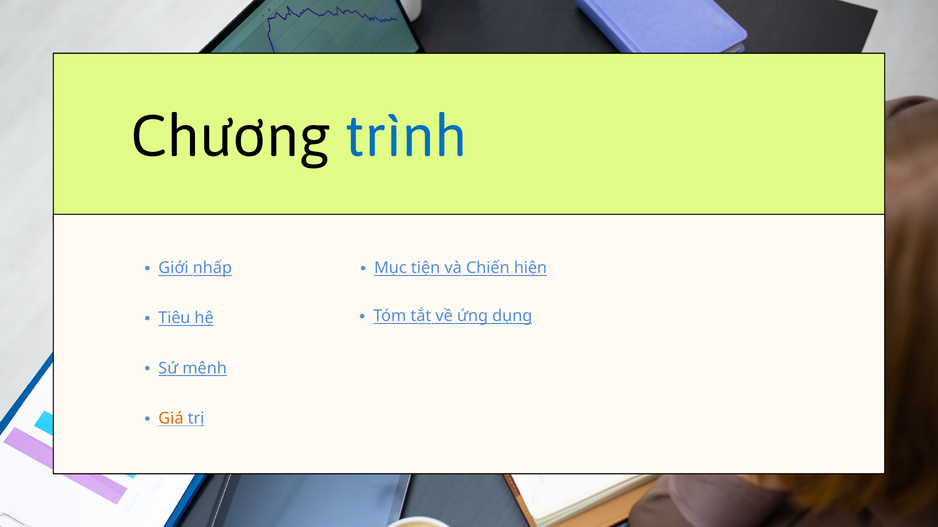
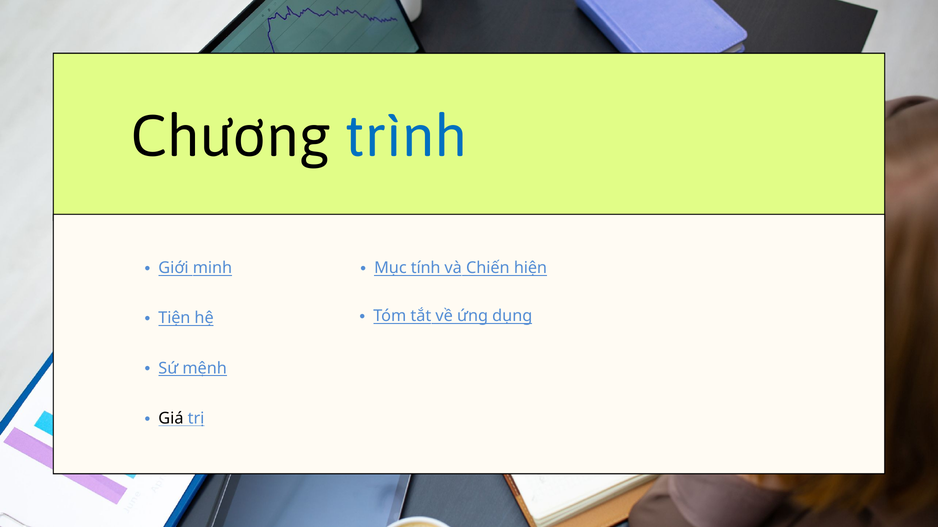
nhấp: nhấp -> minh
tiện: tiện -> tính
Tiêu: Tiêu -> Tiện
Giá colour: orange -> black
